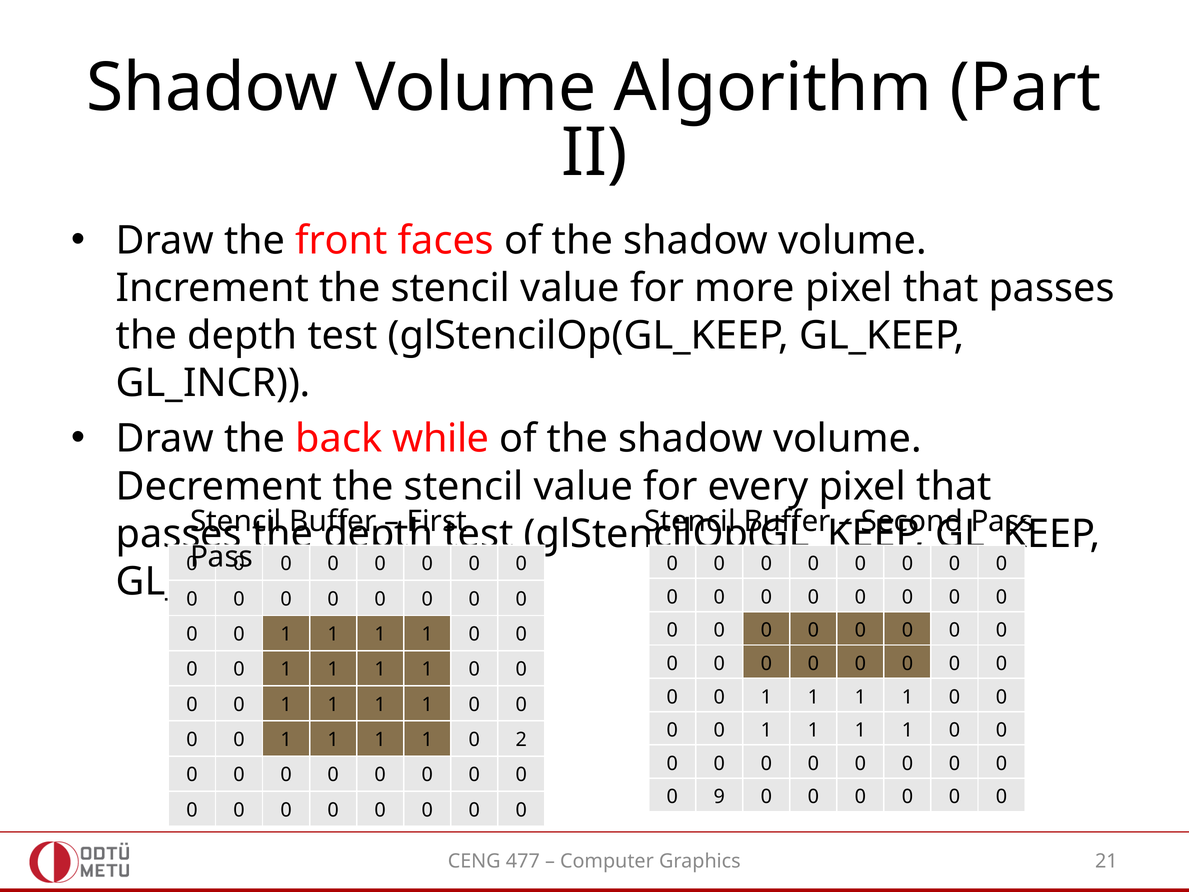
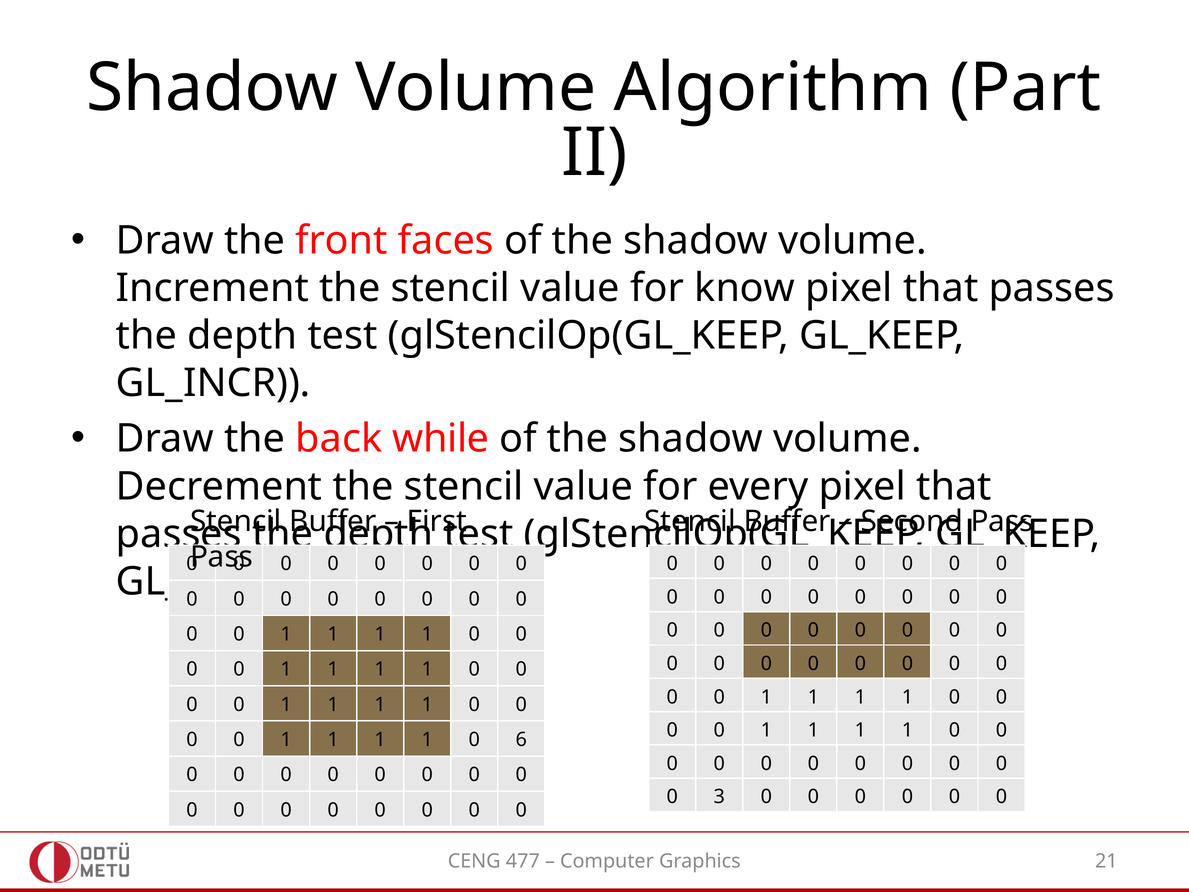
more: more -> know
2: 2 -> 6
9: 9 -> 3
